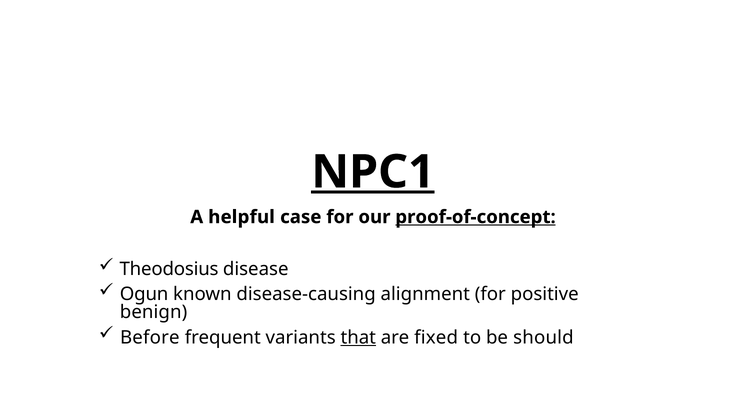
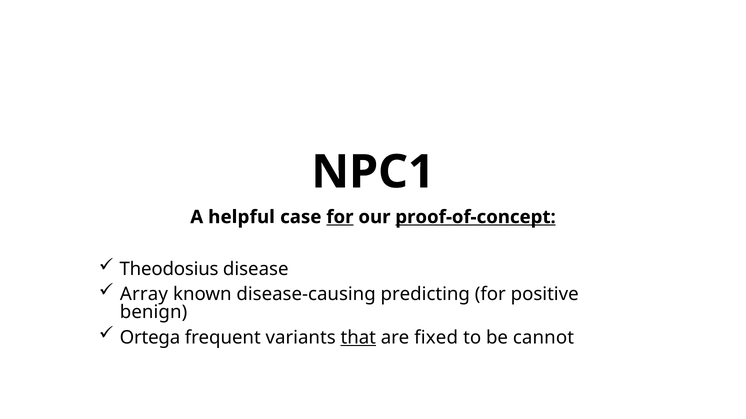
NPC1 underline: present -> none
for at (340, 217) underline: none -> present
Ogun: Ogun -> Array
alignment: alignment -> predicting
Before: Before -> Ortega
should: should -> cannot
